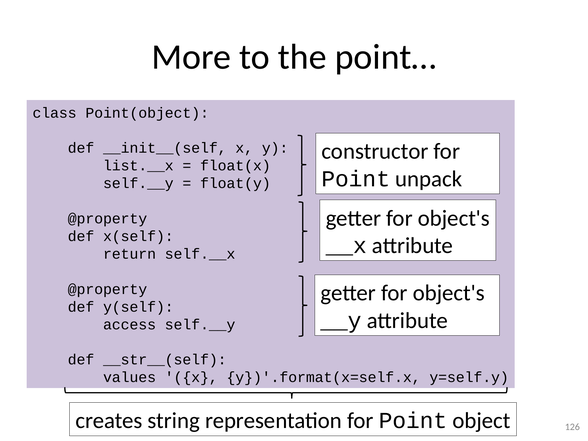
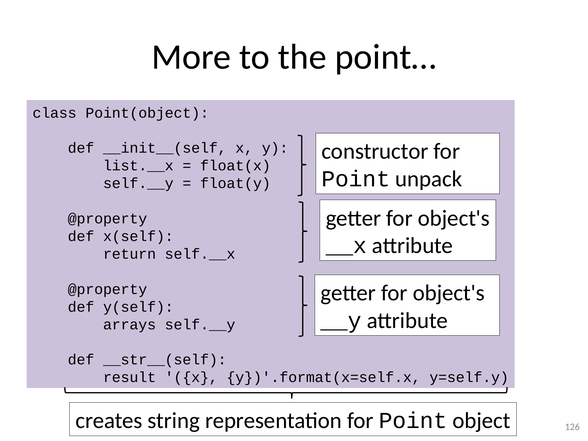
access: access -> arrays
values: values -> result
